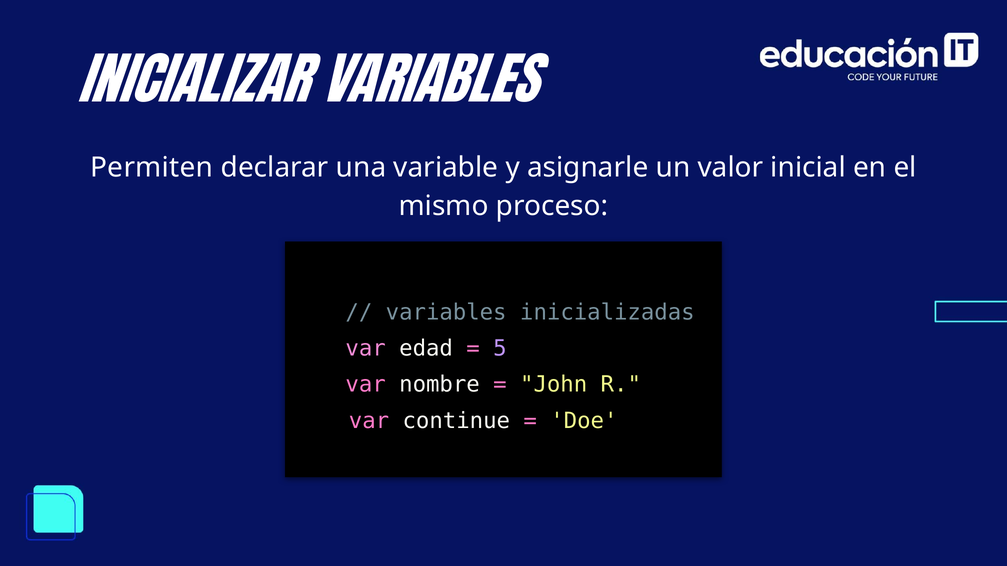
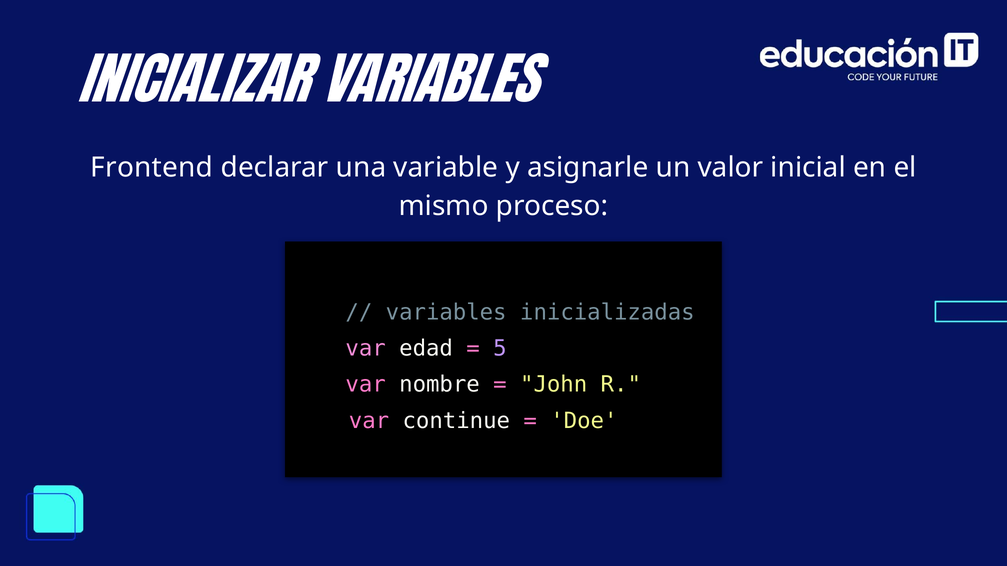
Permiten: Permiten -> Frontend
